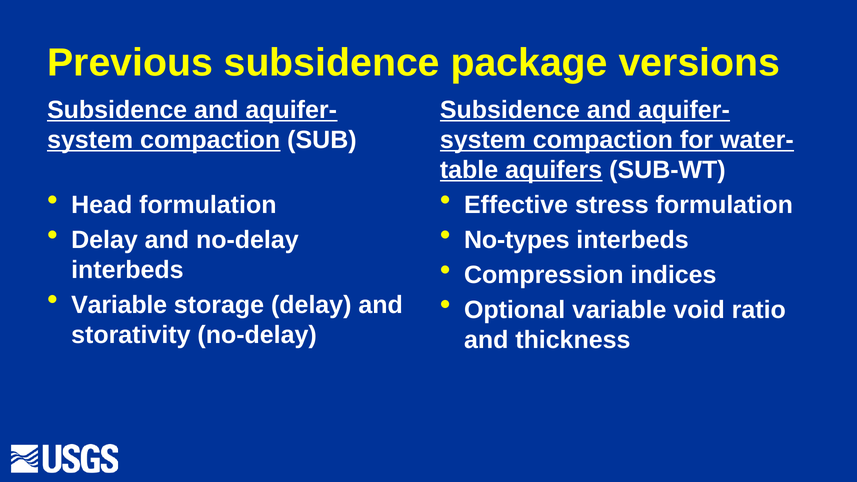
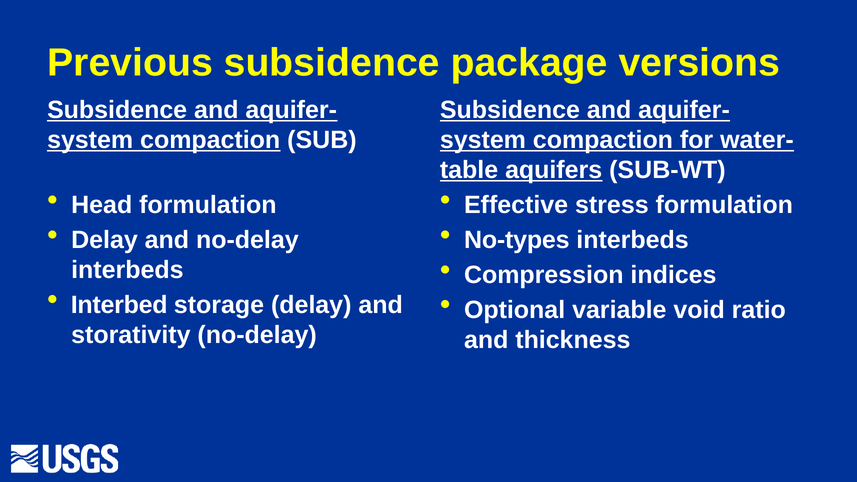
Variable at (119, 305): Variable -> Interbed
